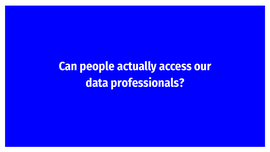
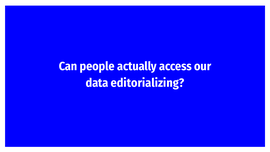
professionals: professionals -> editorializing
